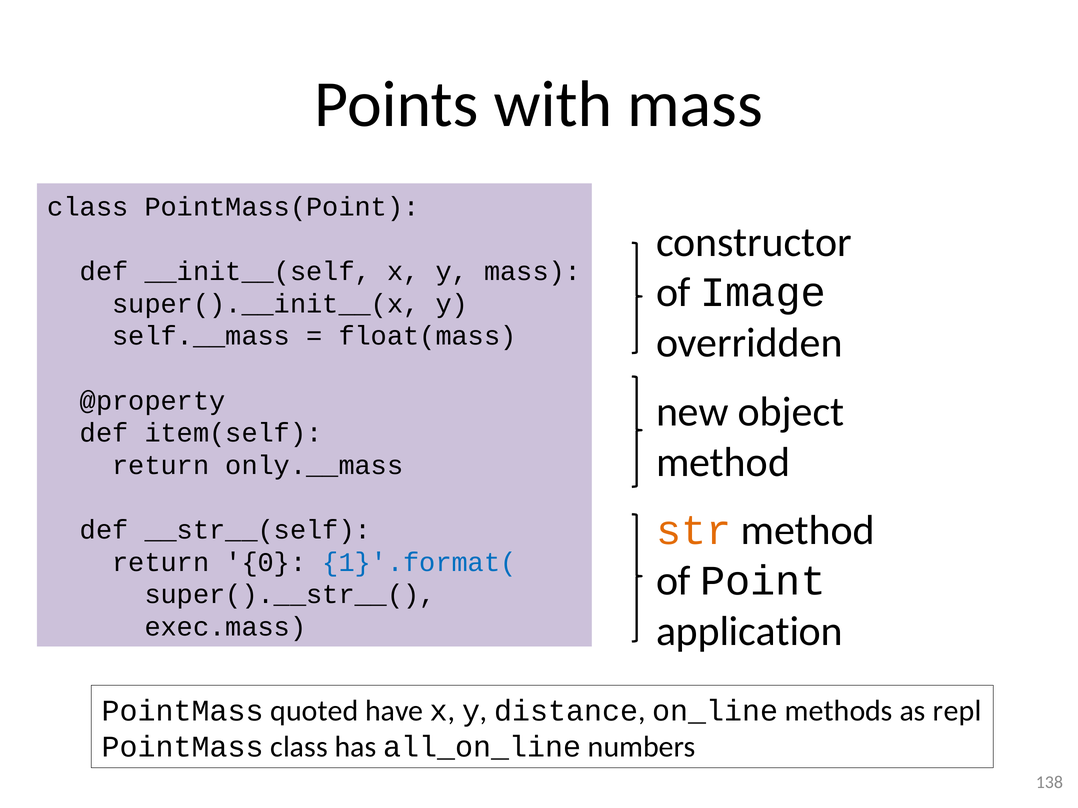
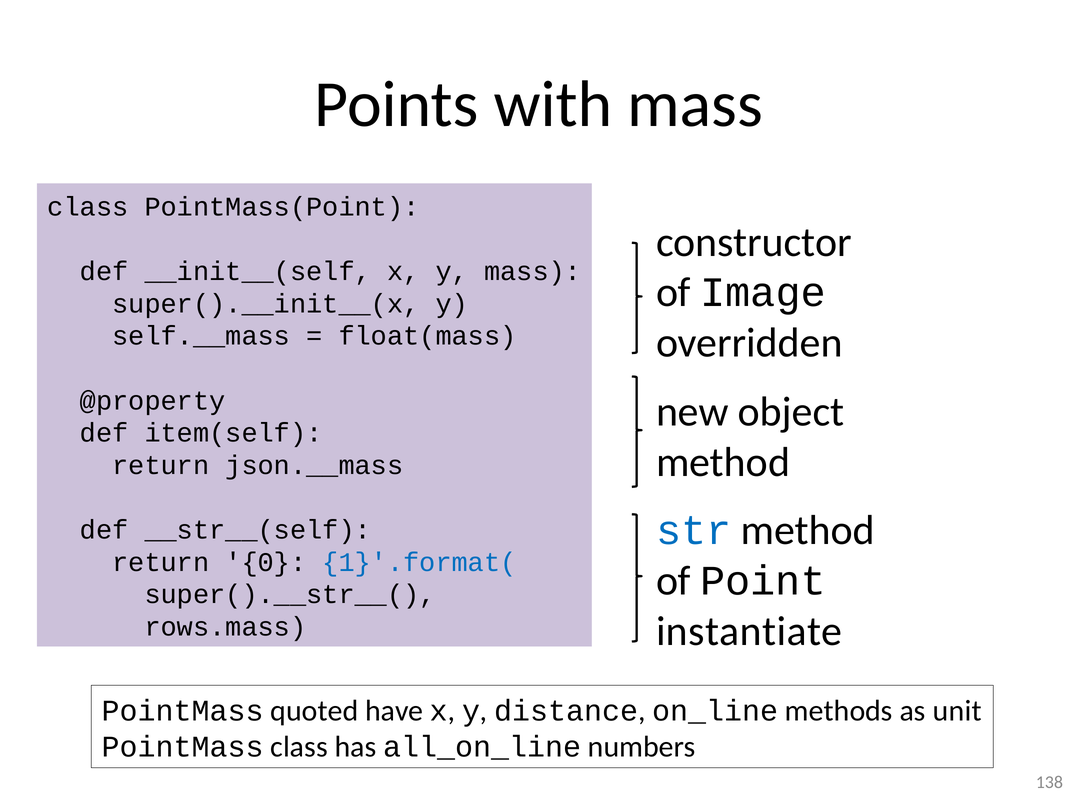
only.__mass: only.__mass -> json.__mass
str colour: orange -> blue
application: application -> instantiate
exec.mass: exec.mass -> rows.mass
repl: repl -> unit
